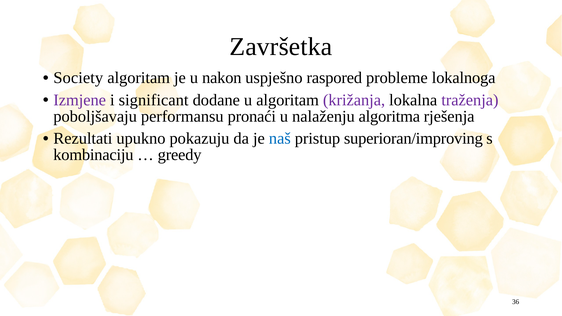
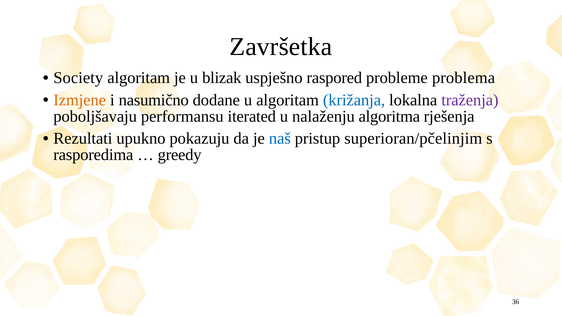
nakon: nakon -> blizak
lokalnoga: lokalnoga -> problema
Izmjene colour: purple -> orange
significant: significant -> nasumično
križanja colour: purple -> blue
pronaći: pronaći -> iterated
superioran/improving: superioran/improving -> superioran/pčelinjim
kombinaciju: kombinaciju -> rasporedima
